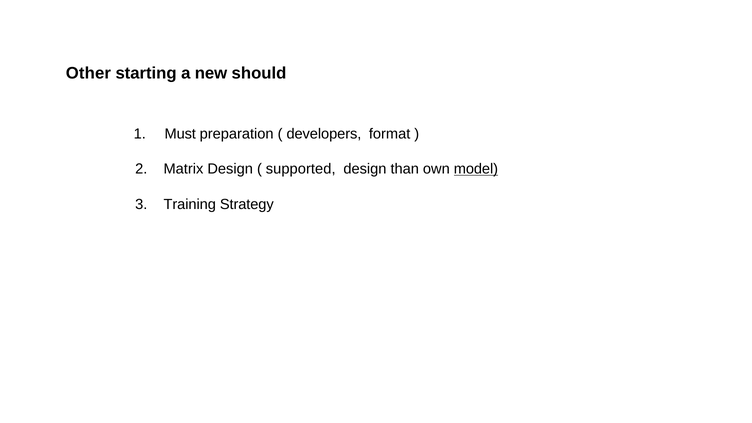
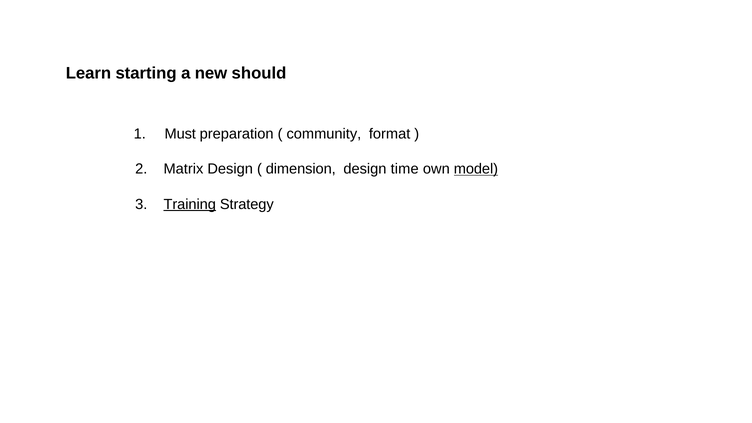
Other: Other -> Learn
developers: developers -> community
supported: supported -> dimension
than: than -> time
Training underline: none -> present
